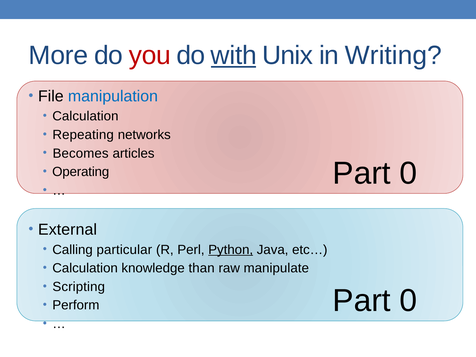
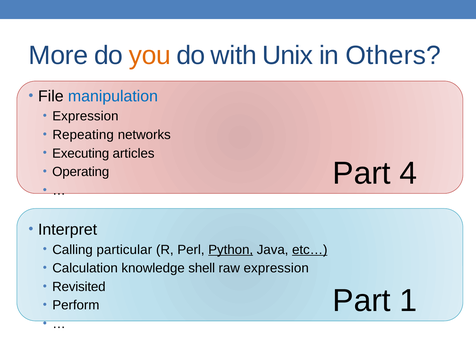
you colour: red -> orange
with underline: present -> none
Writing: Writing -> Others
Calculation at (85, 116): Calculation -> Expression
Becomes: Becomes -> Executing
0 at (408, 173): 0 -> 4
External: External -> Interpret
etc… underline: none -> present
than: than -> shell
raw manipulate: manipulate -> expression
Scripting: Scripting -> Revisited
0 at (408, 301): 0 -> 1
